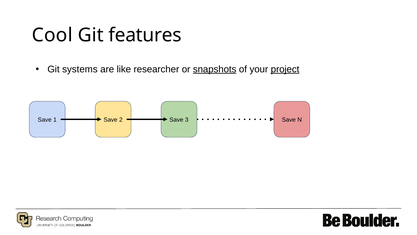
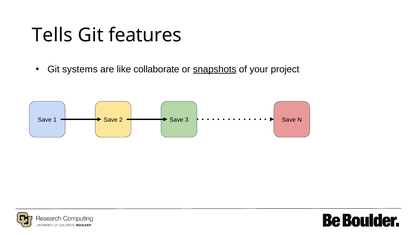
Cool: Cool -> Tells
researcher: researcher -> collaborate
project underline: present -> none
